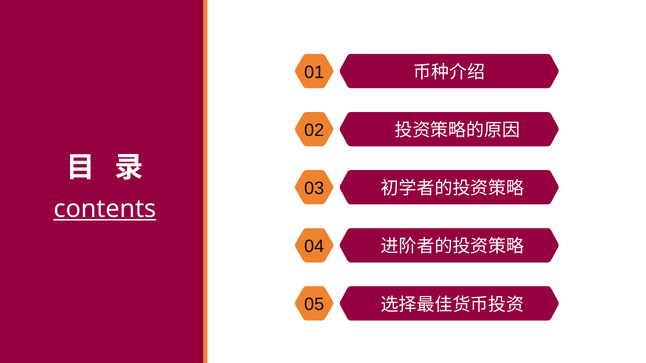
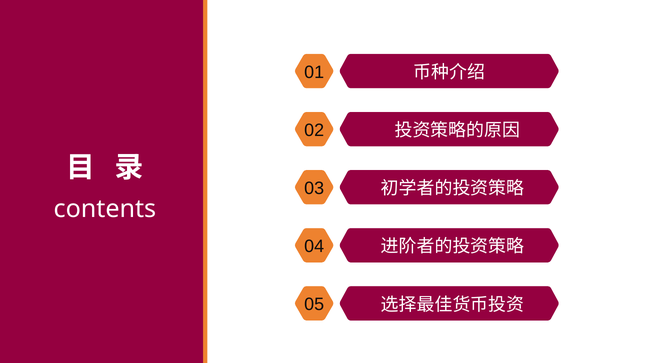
contents underline: present -> none
